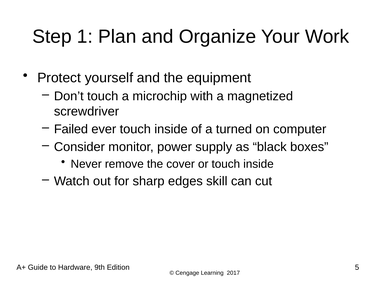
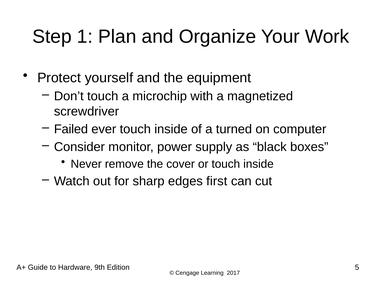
skill: skill -> first
